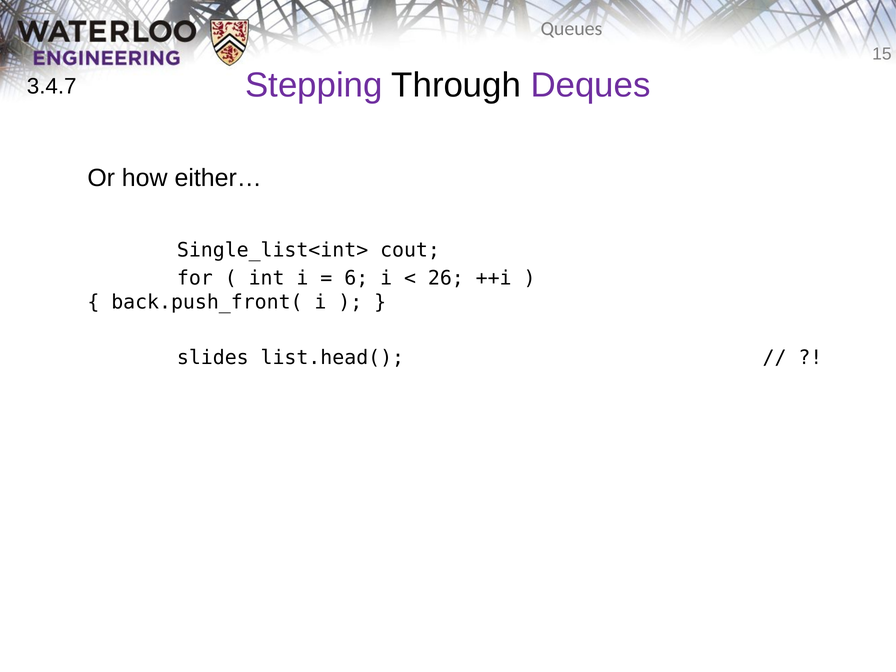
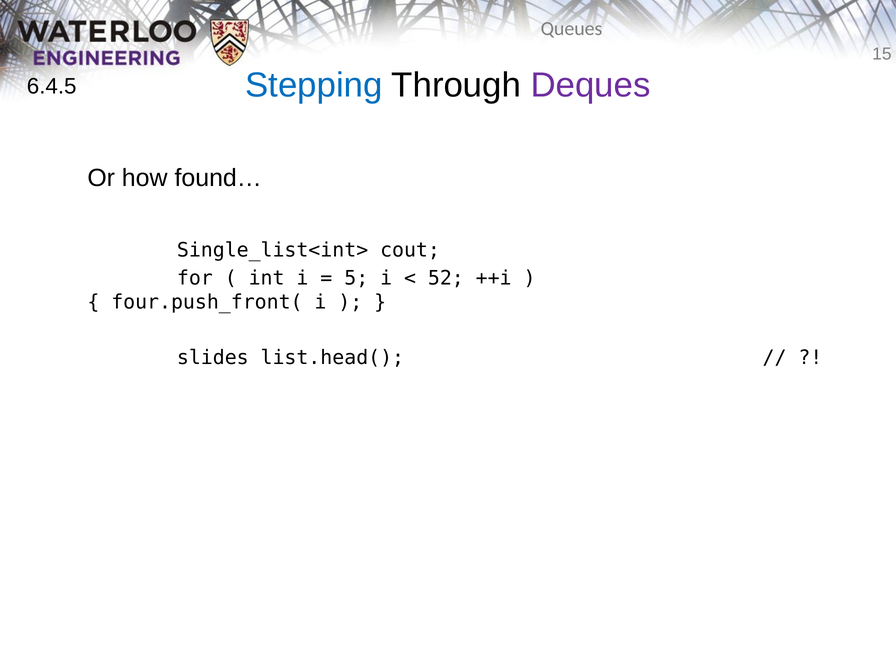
Stepping colour: purple -> blue
3.4.7: 3.4.7 -> 6.4.5
either…: either… -> found…
6: 6 -> 5
26: 26 -> 52
back.push_front(: back.push_front( -> four.push_front(
